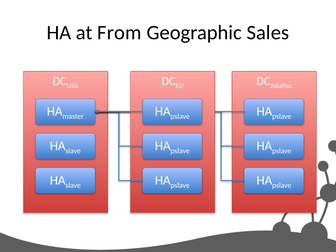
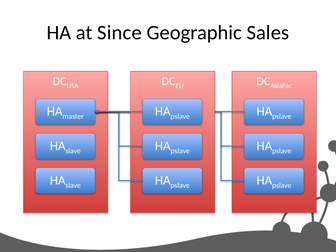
From: From -> Since
